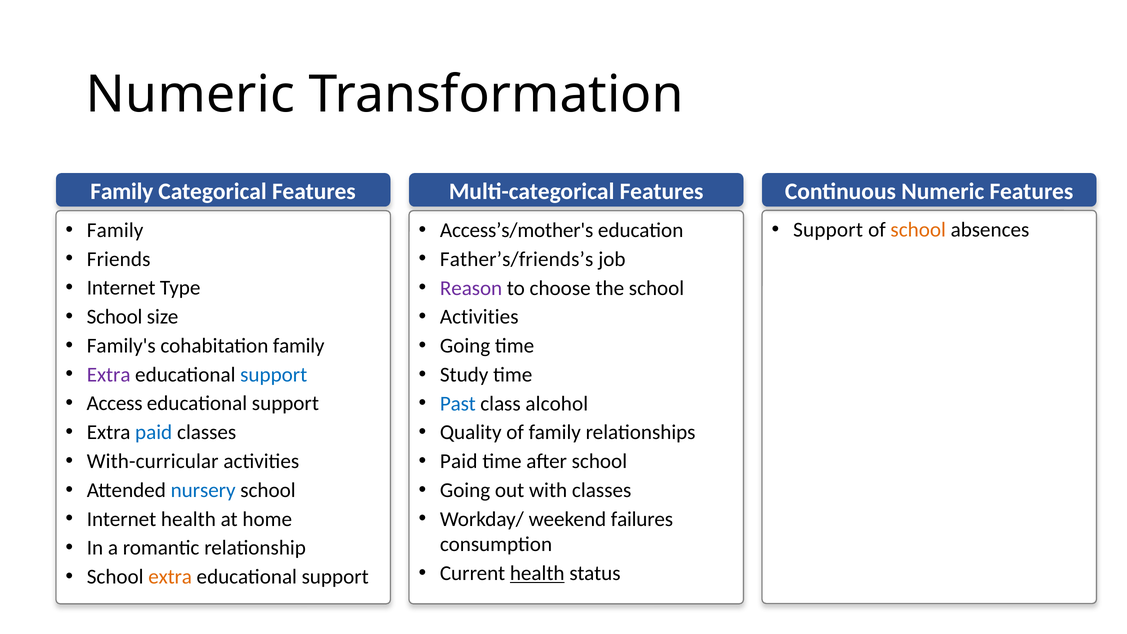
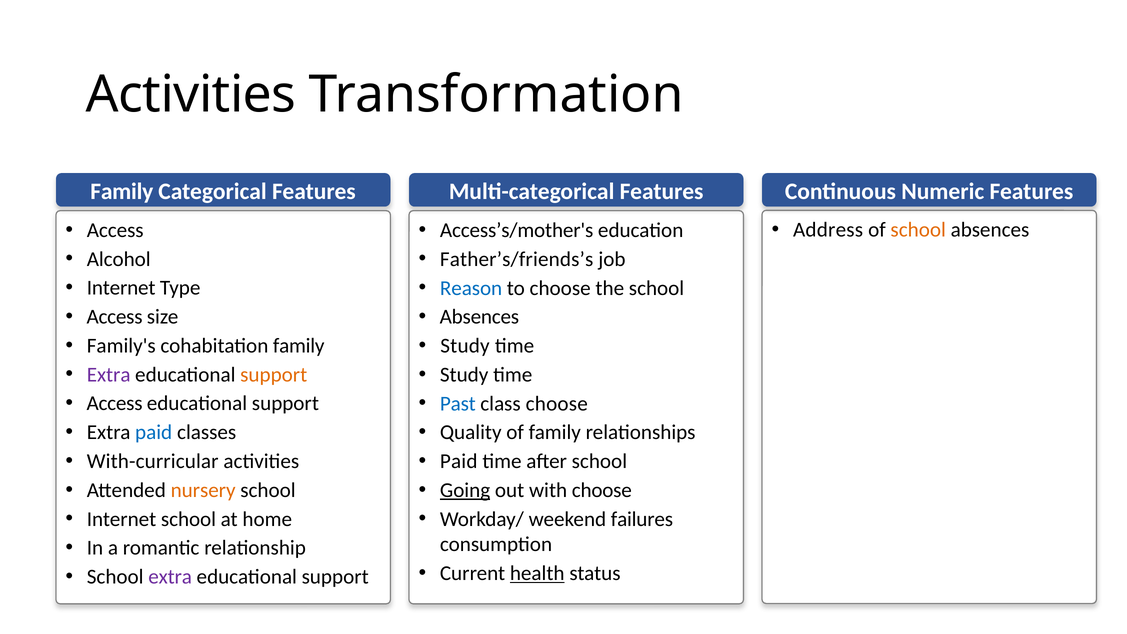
Numeric at (191, 95): Numeric -> Activities
Support at (828, 230): Support -> Address
Family at (115, 230): Family -> Access
Friends: Friends -> Alcohol
Reason colour: purple -> blue
School at (115, 317): School -> Access
Activities at (479, 317): Activities -> Absences
Going at (465, 346): Going -> Study
support at (274, 375) colour: blue -> orange
class alcohol: alcohol -> choose
nursery colour: blue -> orange
Going at (465, 490) underline: none -> present
with classes: classes -> choose
Internet health: health -> school
extra at (170, 577) colour: orange -> purple
